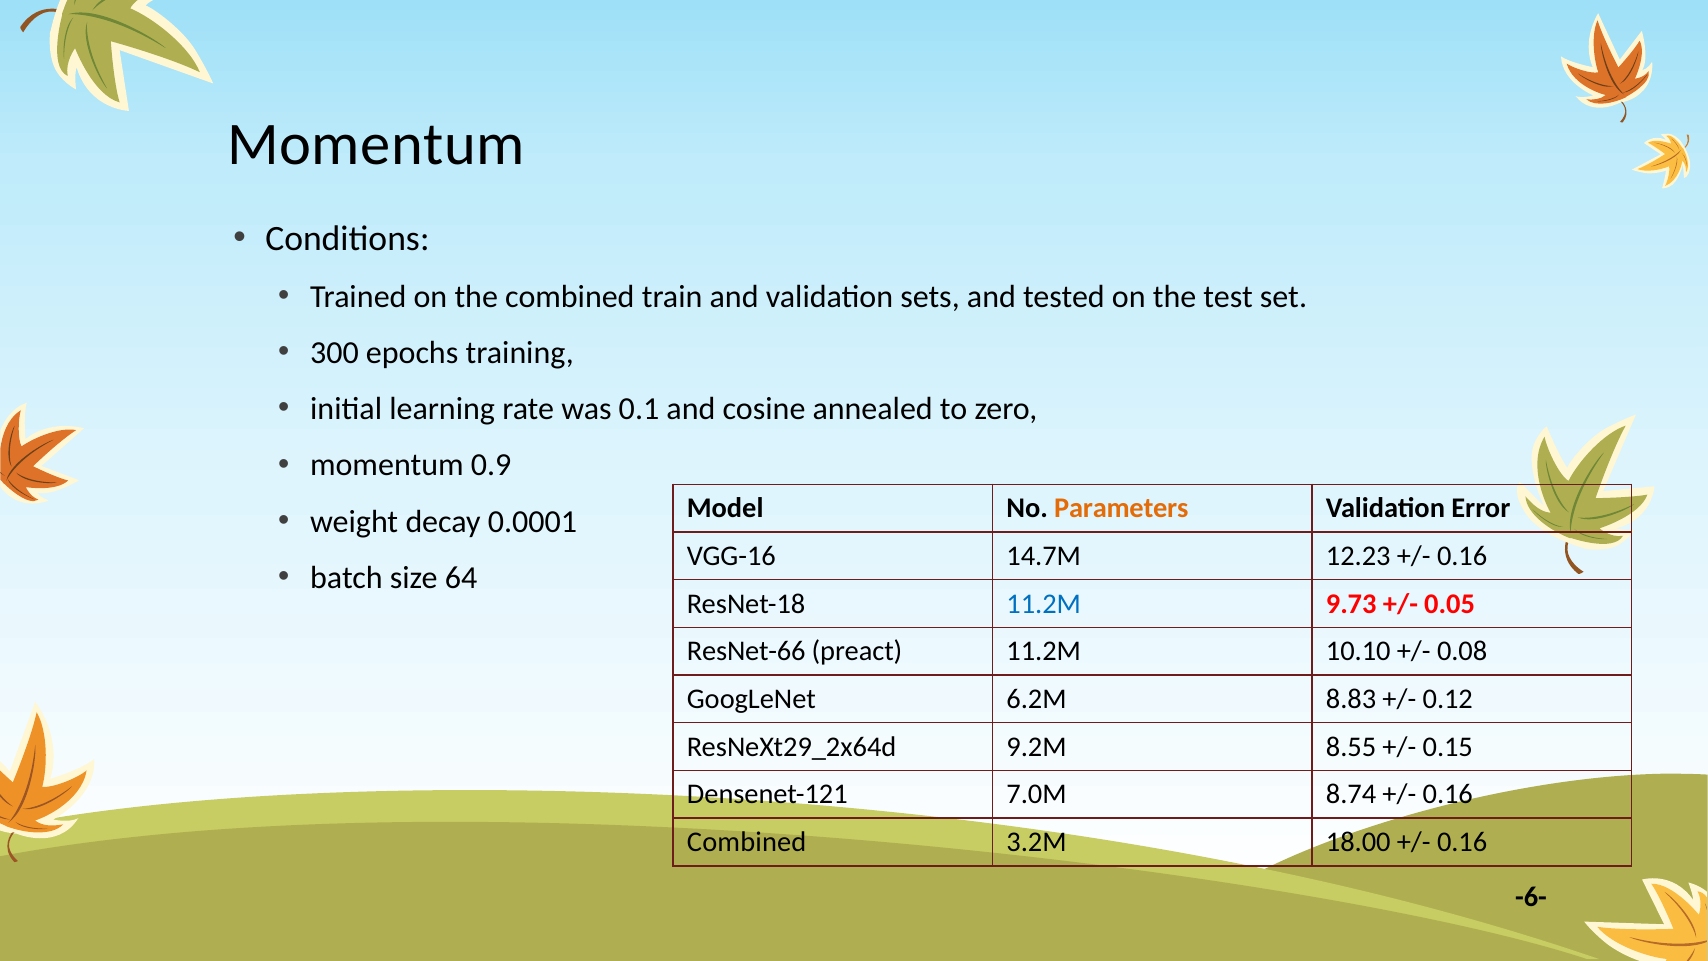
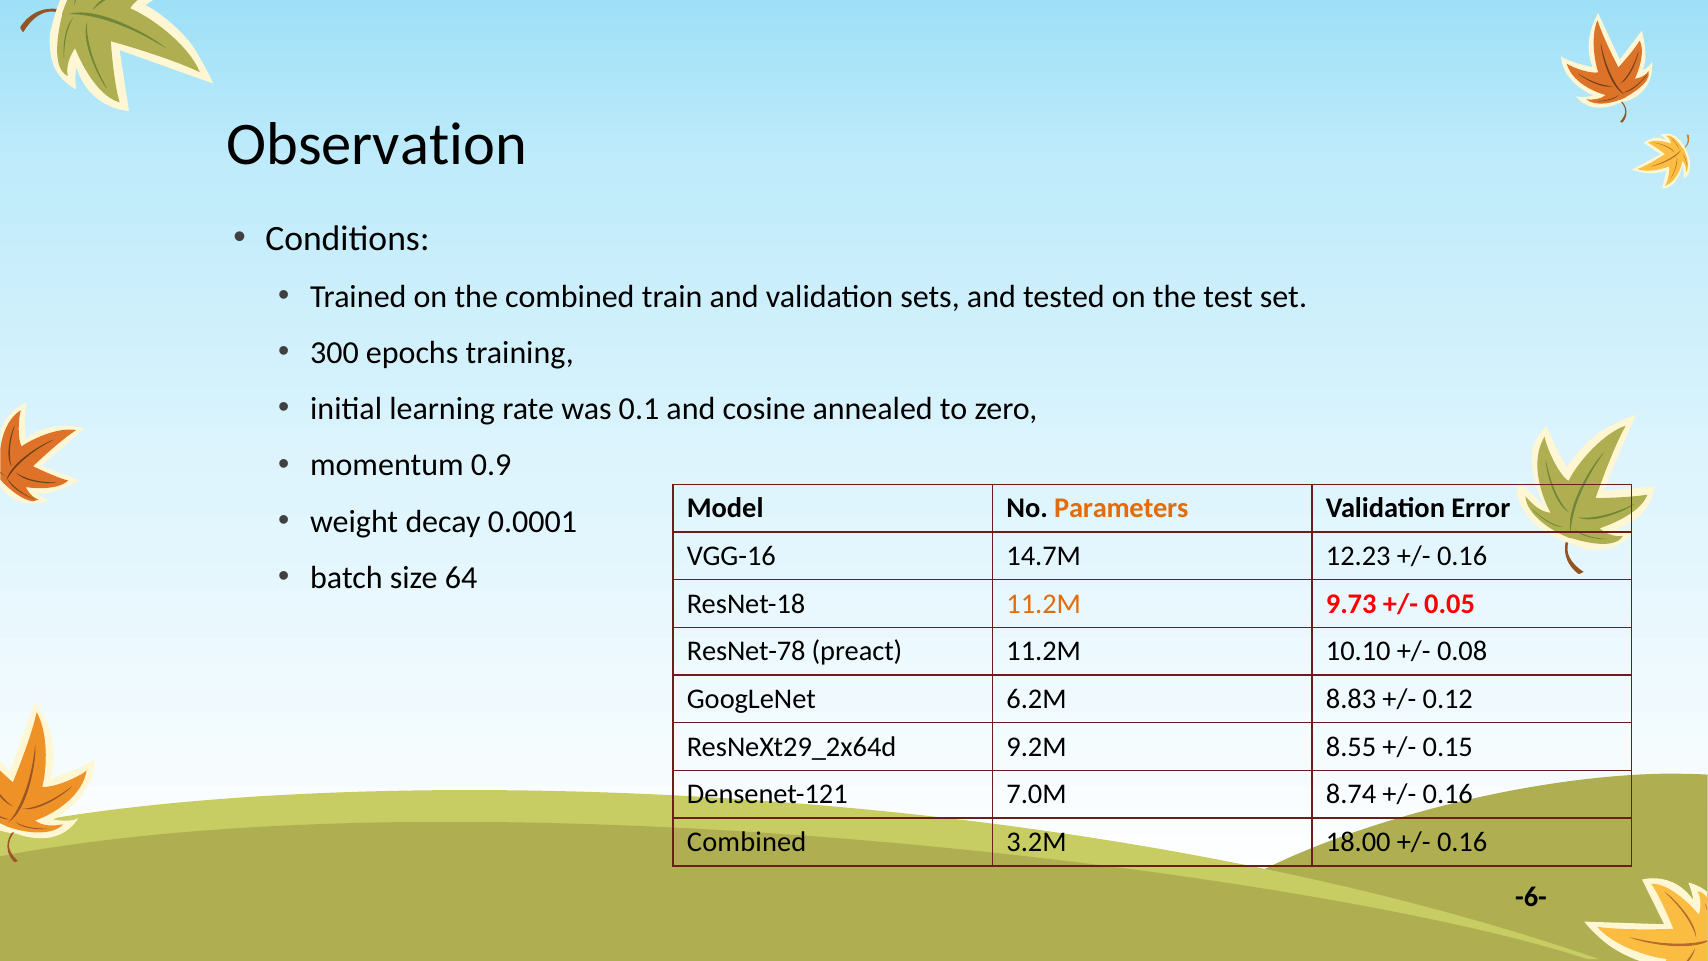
Momentum at (376, 144): Momentum -> Observation
11.2M at (1044, 604) colour: blue -> orange
ResNet-66: ResNet-66 -> ResNet-78
